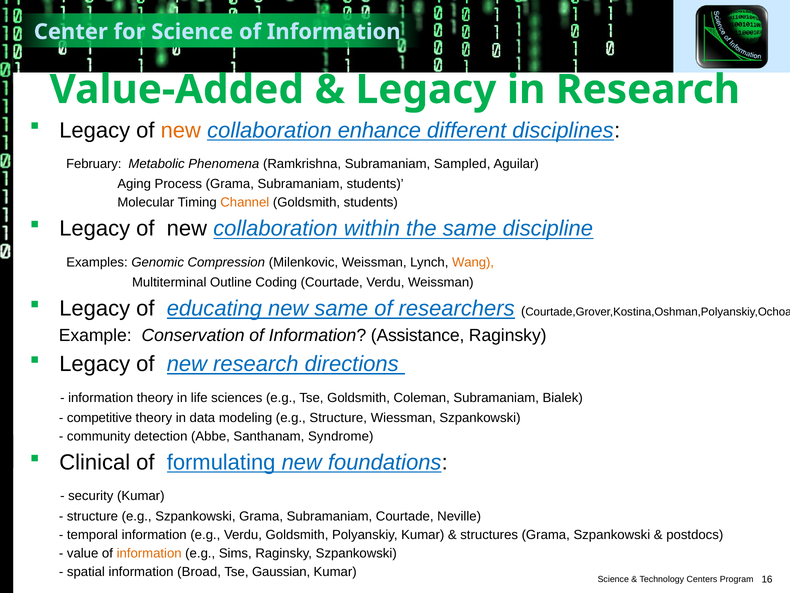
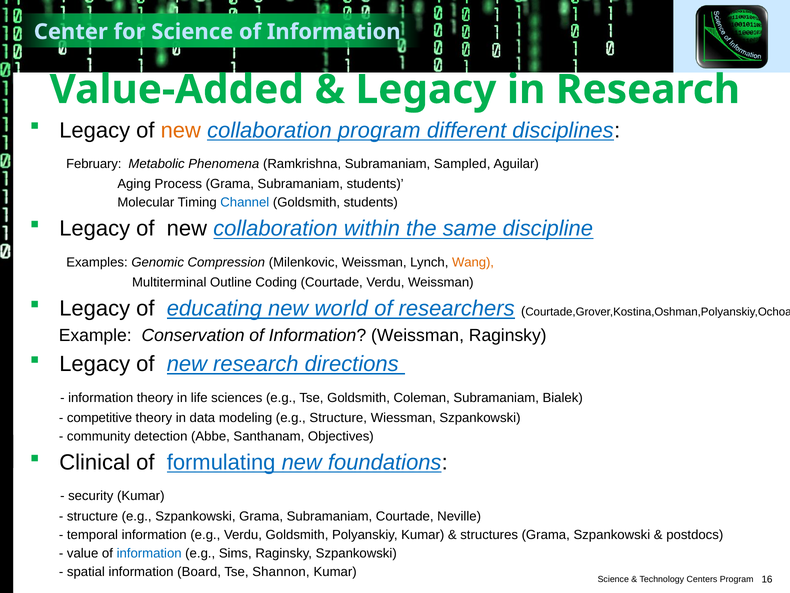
collaboration enhance: enhance -> program
Channel colour: orange -> blue
new same: same -> world
Information Assistance: Assistance -> Weissman
Syndrome: Syndrome -> Objectives
information at (149, 553) colour: orange -> blue
Broad: Broad -> Board
Gaussian: Gaussian -> Shannon
